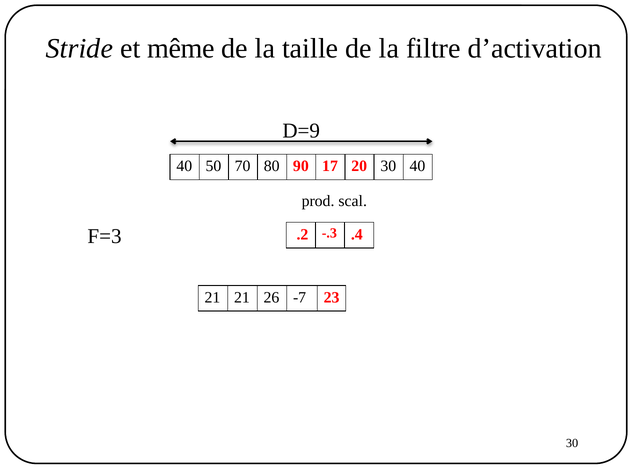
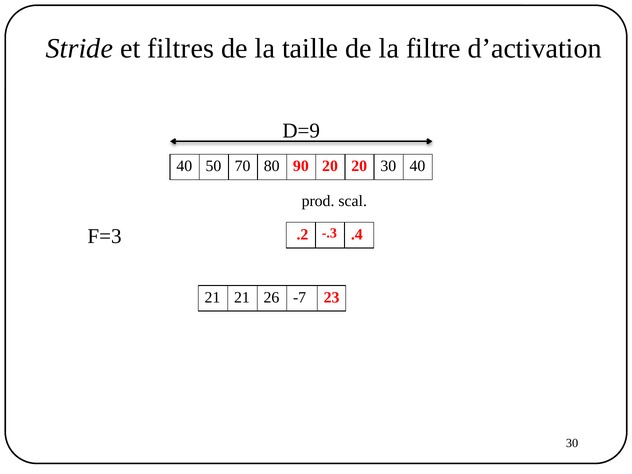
même: même -> filtres
90 17: 17 -> 20
